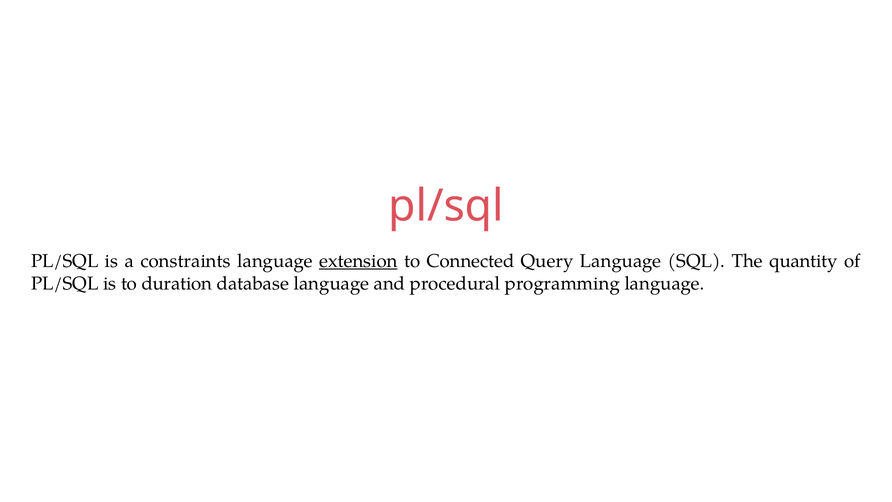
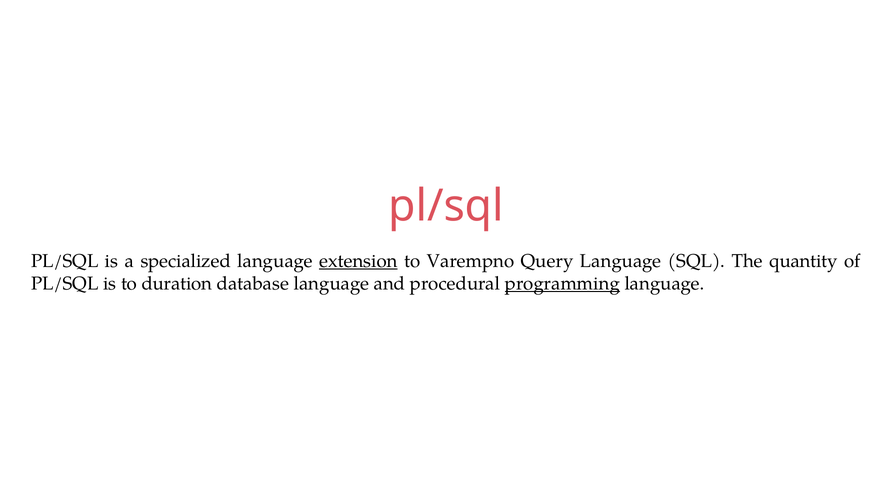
constraints: constraints -> specialized
Connected: Connected -> Varempno
programming underline: none -> present
